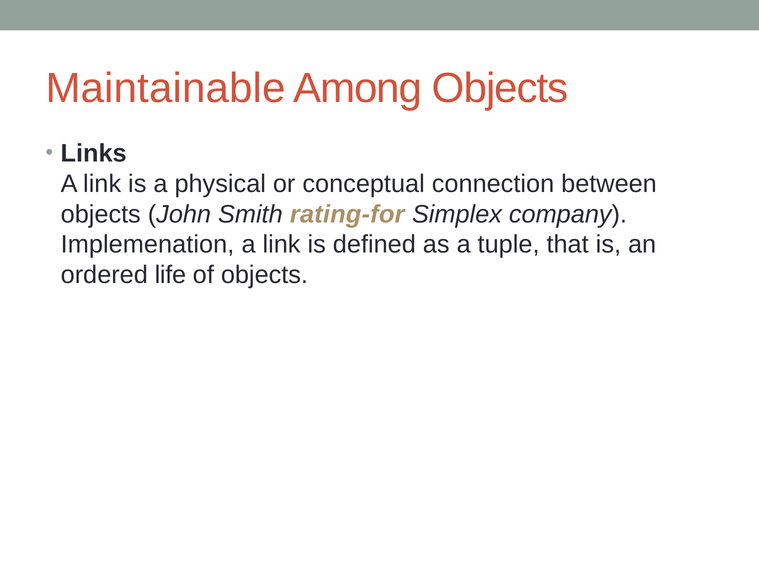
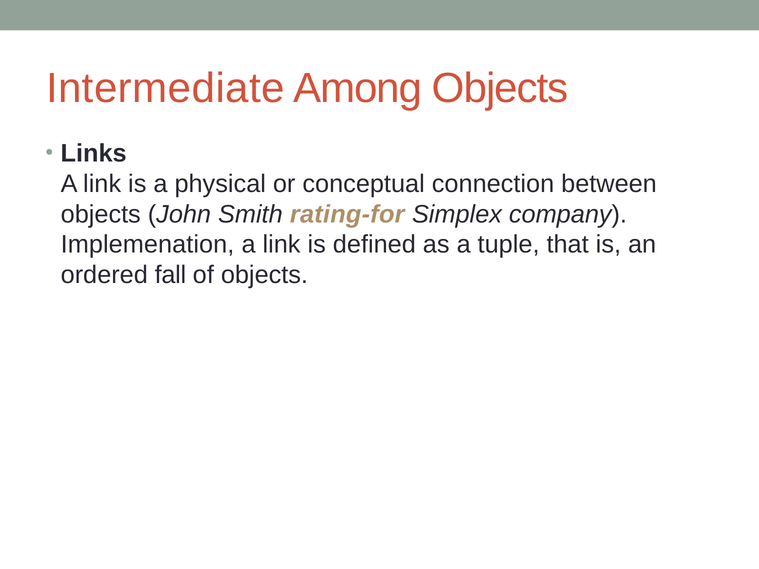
Maintainable: Maintainable -> Intermediate
life: life -> fall
